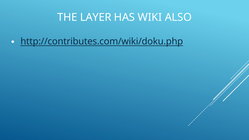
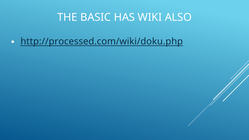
LAYER: LAYER -> BASIC
http://contributes.com/wiki/doku.php: http://contributes.com/wiki/doku.php -> http://processed.com/wiki/doku.php
